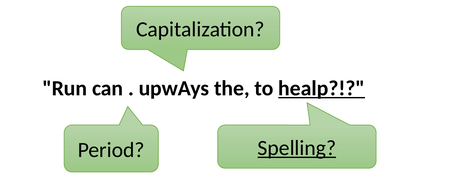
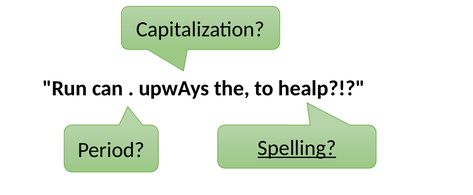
healp underline: present -> none
